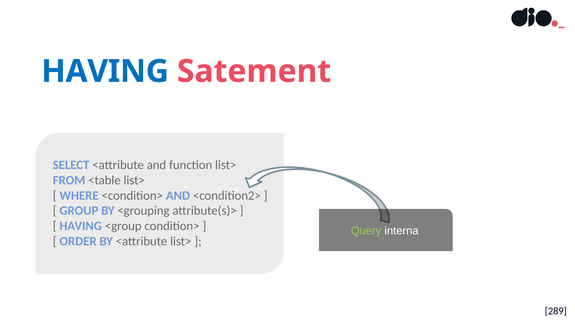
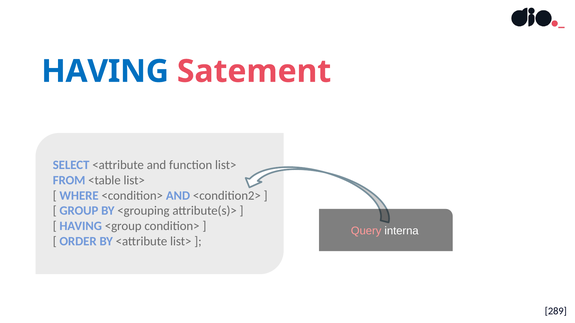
Query colour: light green -> pink
